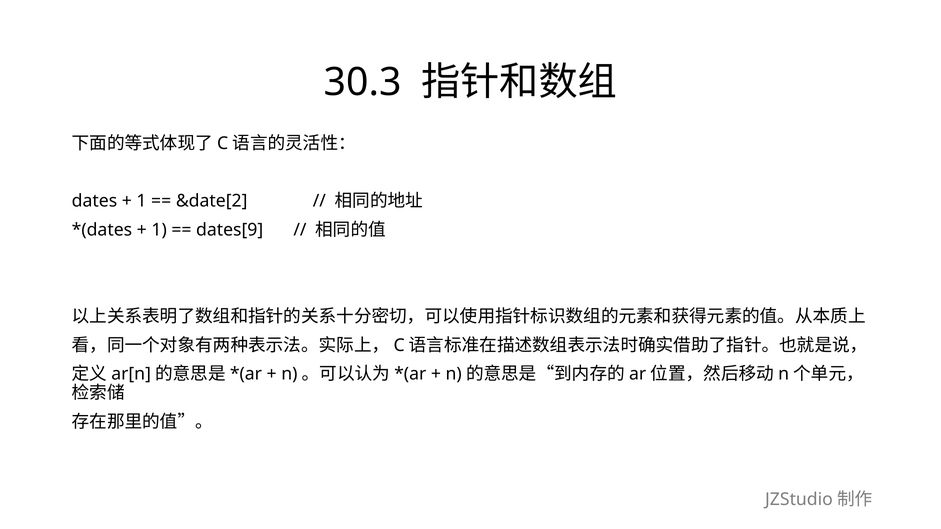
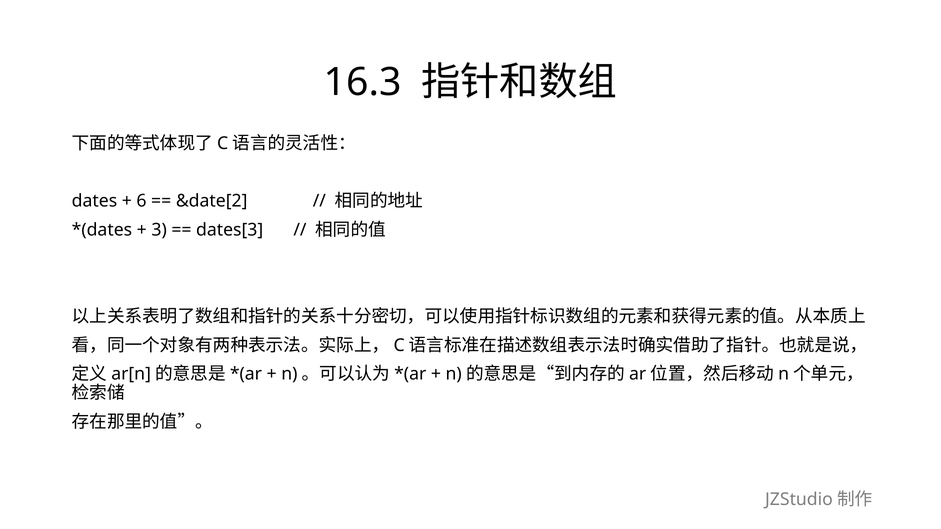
30.3: 30.3 -> 16.3
1 at (141, 201): 1 -> 6
1 at (159, 230): 1 -> 3
dates[9: dates[9 -> dates[3
